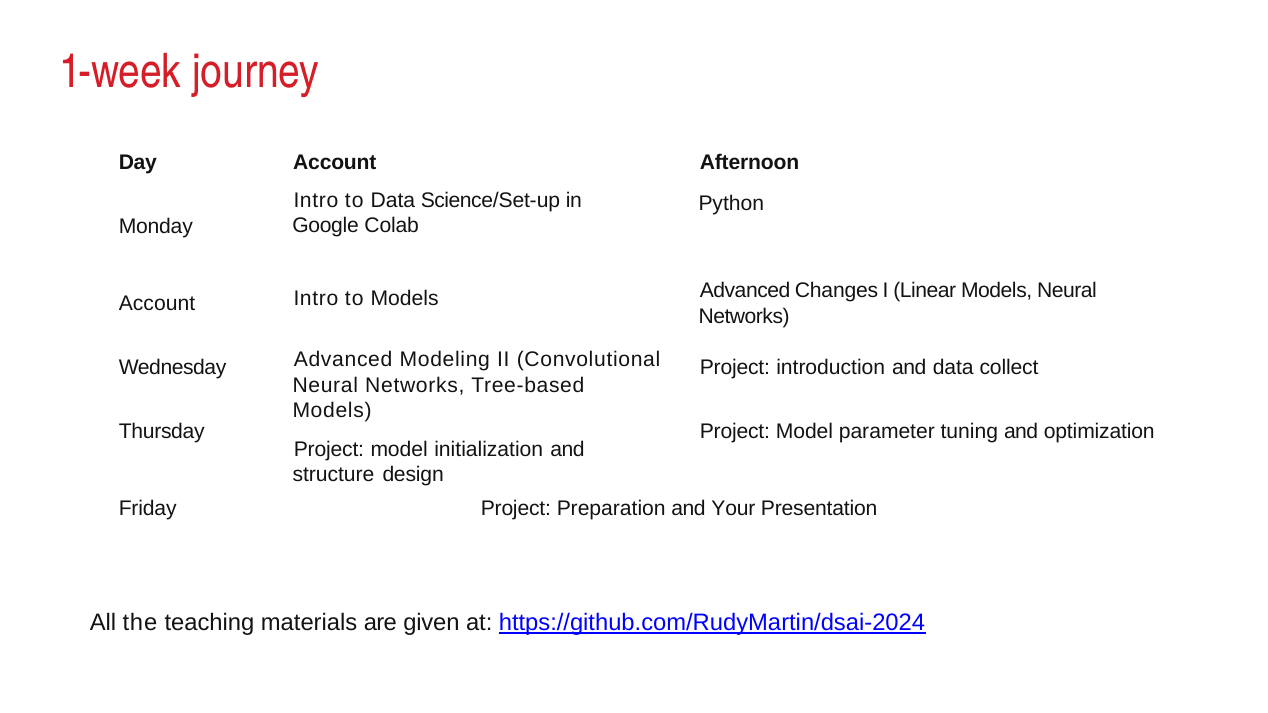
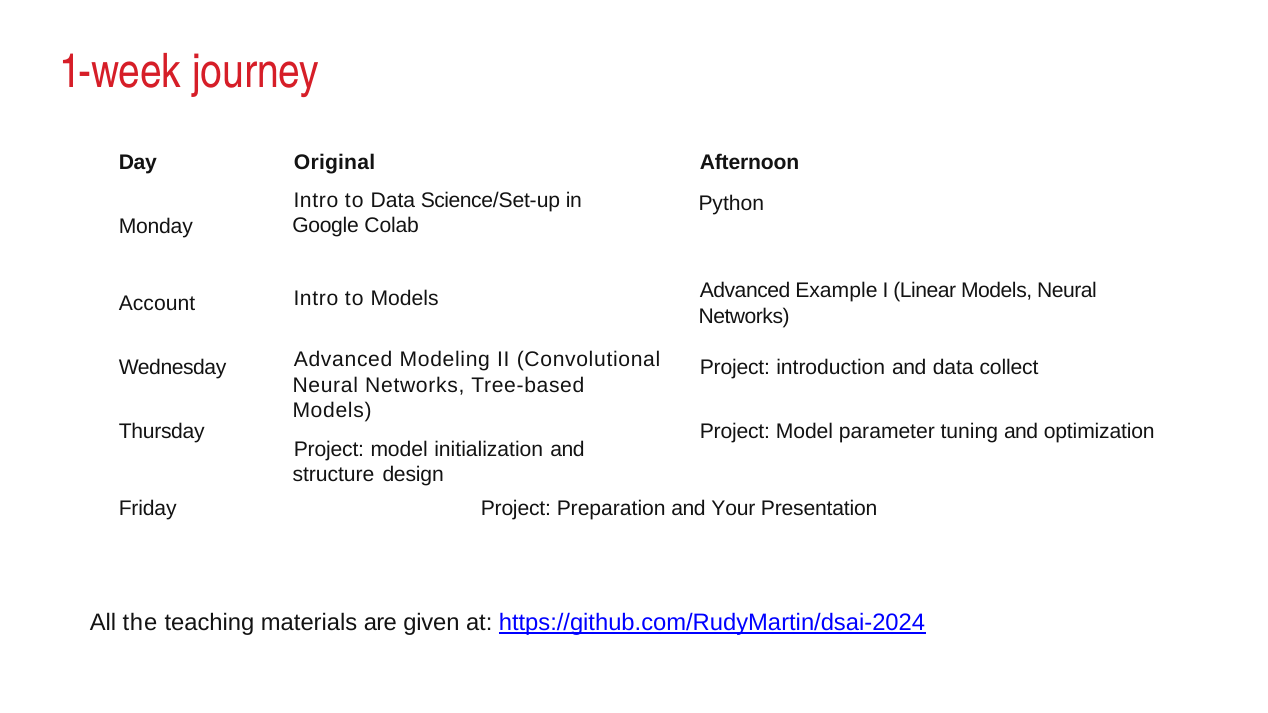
Day Account: Account -> Original
Changes: Changes -> Example
